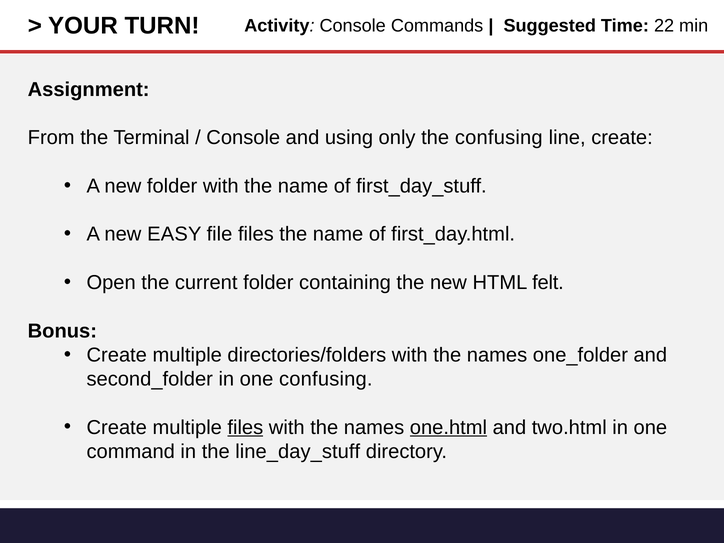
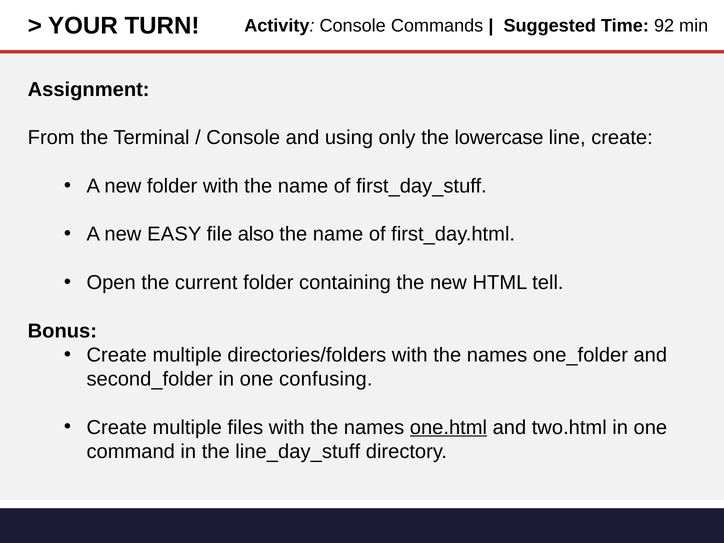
22: 22 -> 92
the confusing: confusing -> lowercase
file files: files -> also
felt: felt -> tell
files at (245, 427) underline: present -> none
